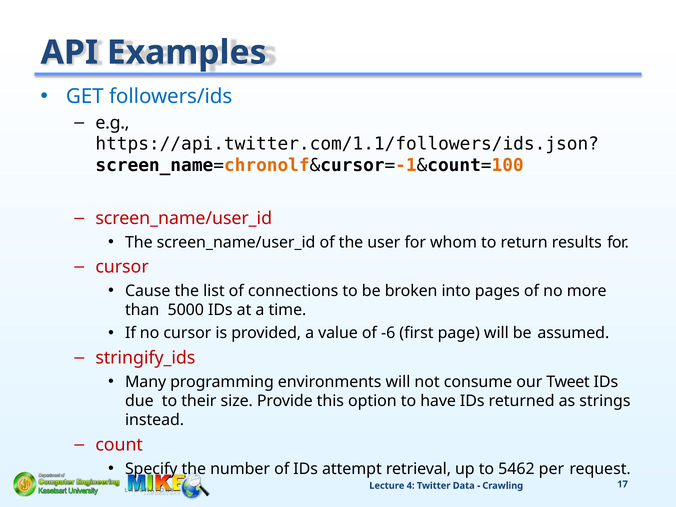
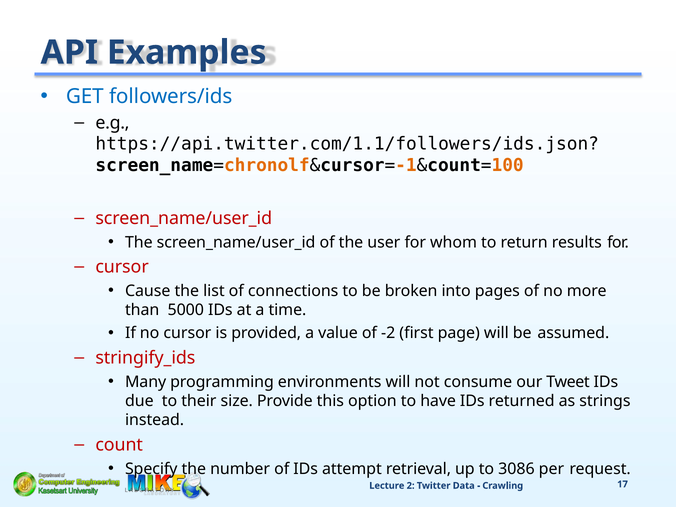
-6: -6 -> -2
5462: 5462 -> 3086
4: 4 -> 2
